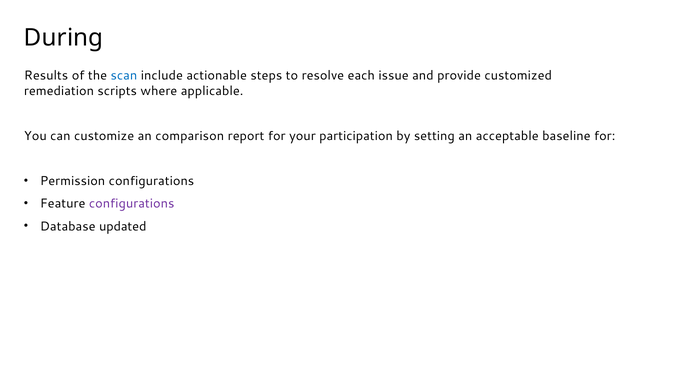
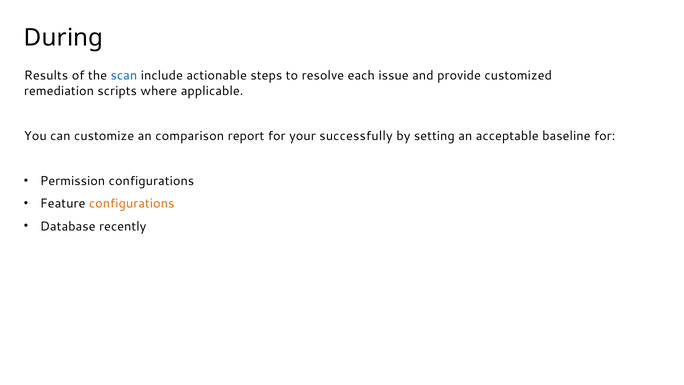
participation: participation -> successfully
configurations at (132, 204) colour: purple -> orange
updated: updated -> recently
